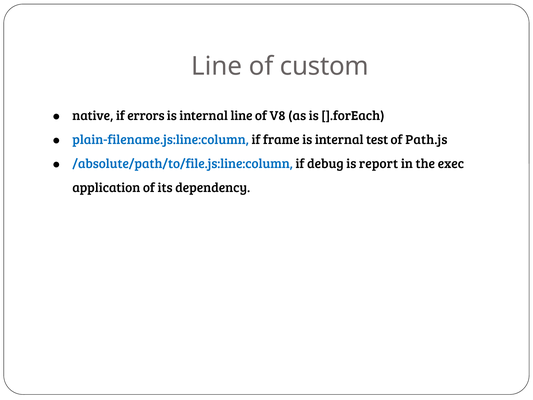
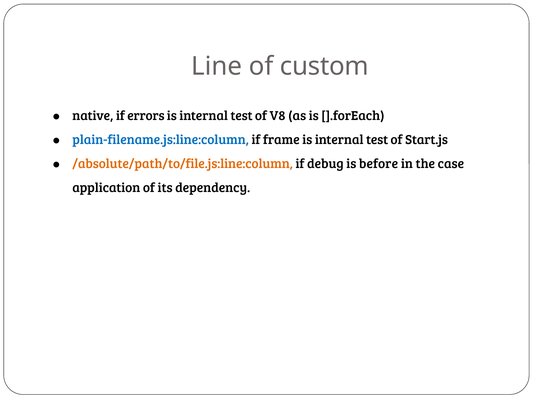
line at (242, 116): line -> test
Path.js: Path.js -> Start.js
/absolute/path/to/file.js:line:column colour: blue -> orange
report: report -> before
exec: exec -> case
